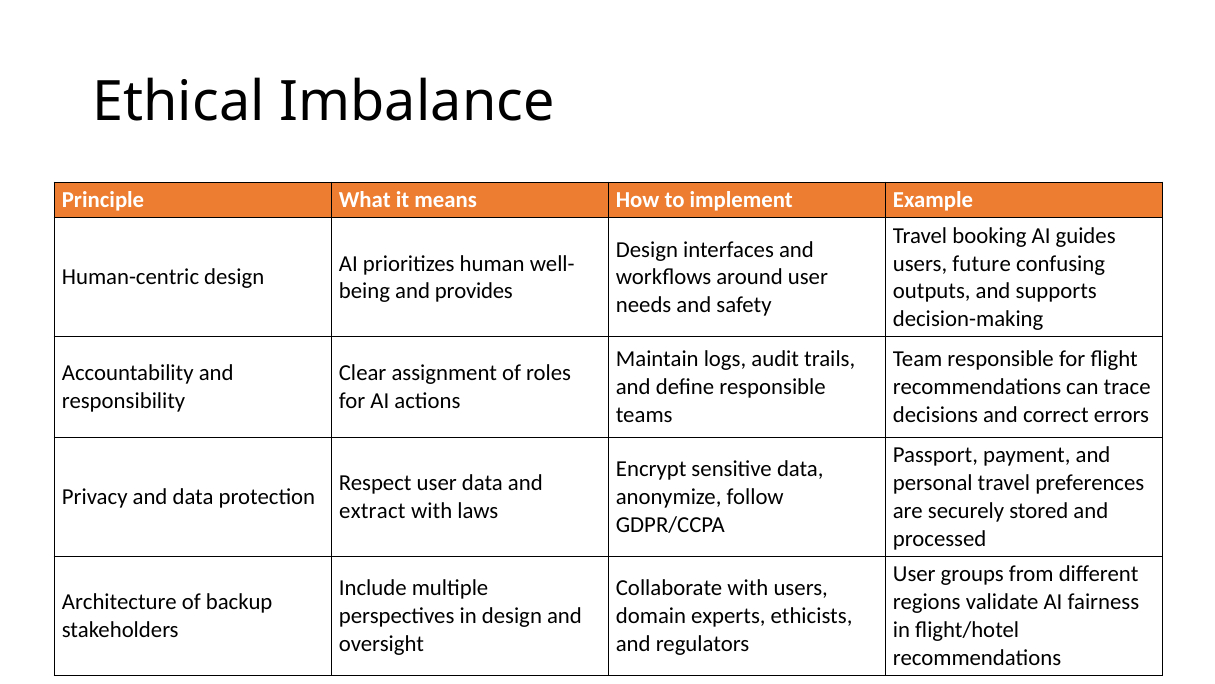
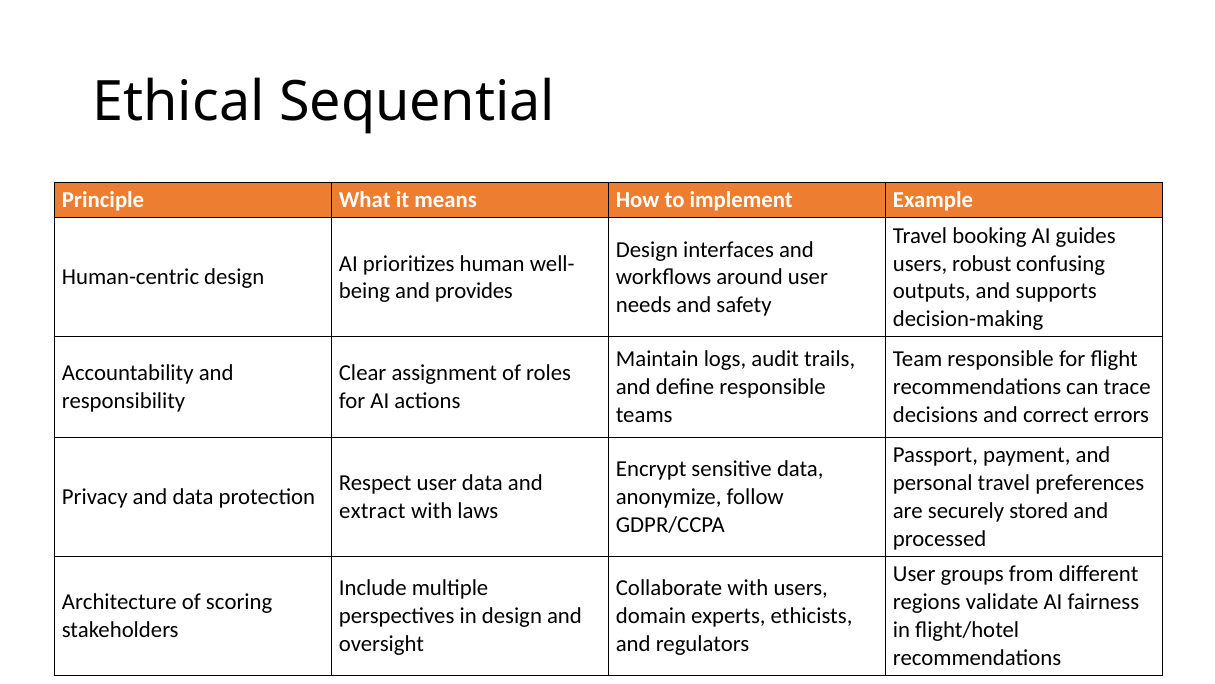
Imbalance: Imbalance -> Sequential
future: future -> robust
backup: backup -> scoring
